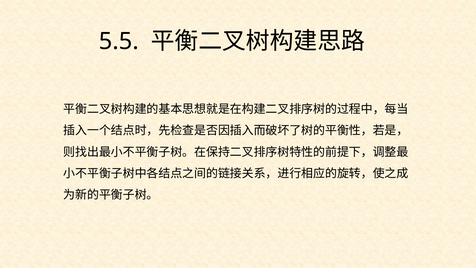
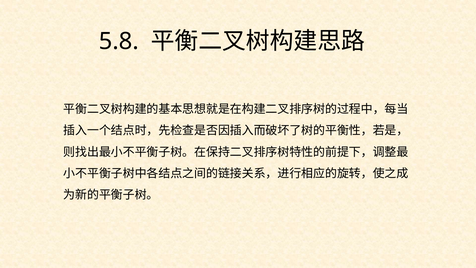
5.5: 5.5 -> 5.8
